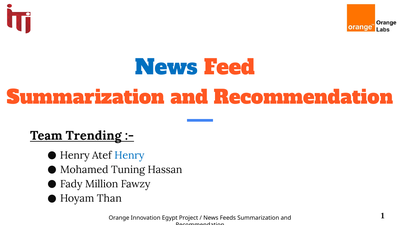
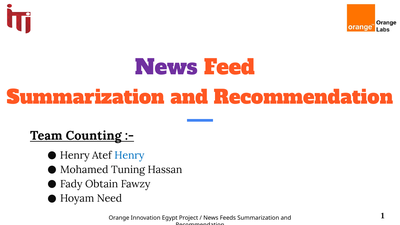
News at (166, 68) colour: blue -> purple
Trending: Trending -> Counting
Million: Million -> Obtain
Than: Than -> Need
